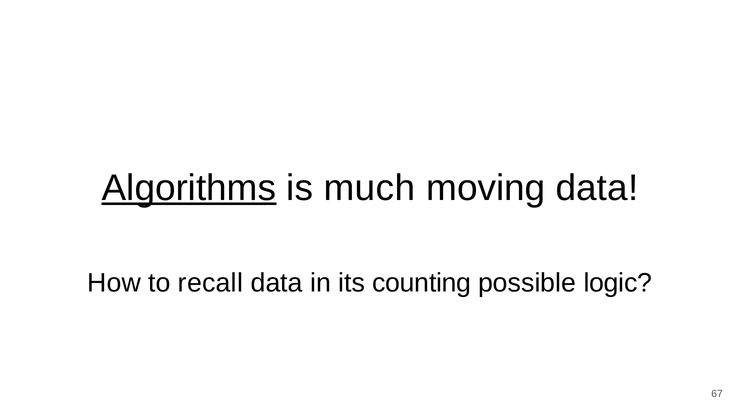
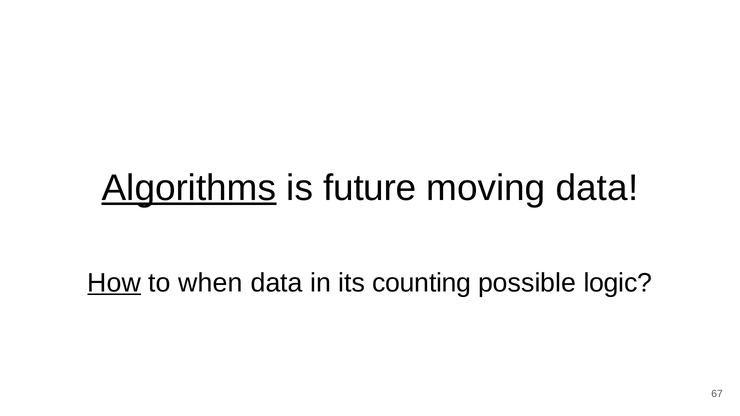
much: much -> future
How underline: none -> present
recall: recall -> when
